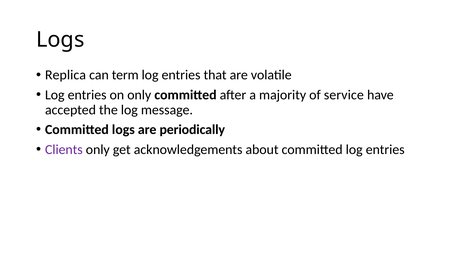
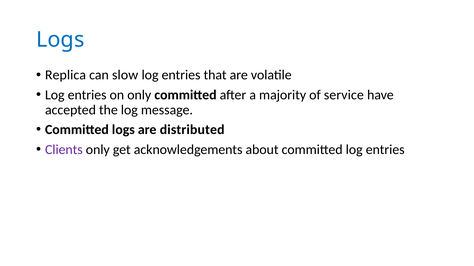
Logs at (60, 40) colour: black -> blue
term: term -> slow
periodically: periodically -> distributed
